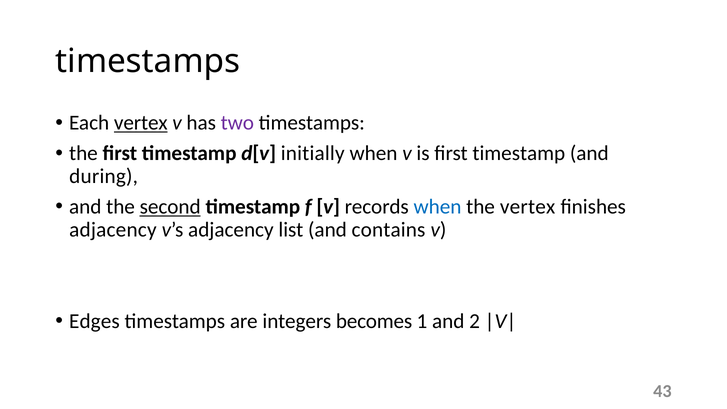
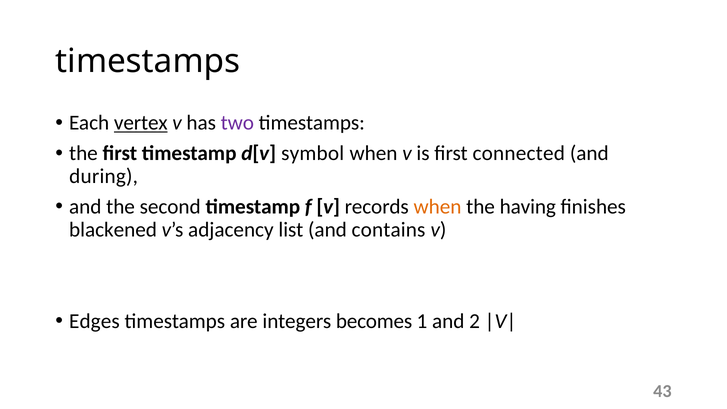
initially: initially -> symbol
is first timestamp: timestamp -> connected
second underline: present -> none
when at (437, 207) colour: blue -> orange
the vertex: vertex -> having
adjacency at (113, 230): adjacency -> blackened
